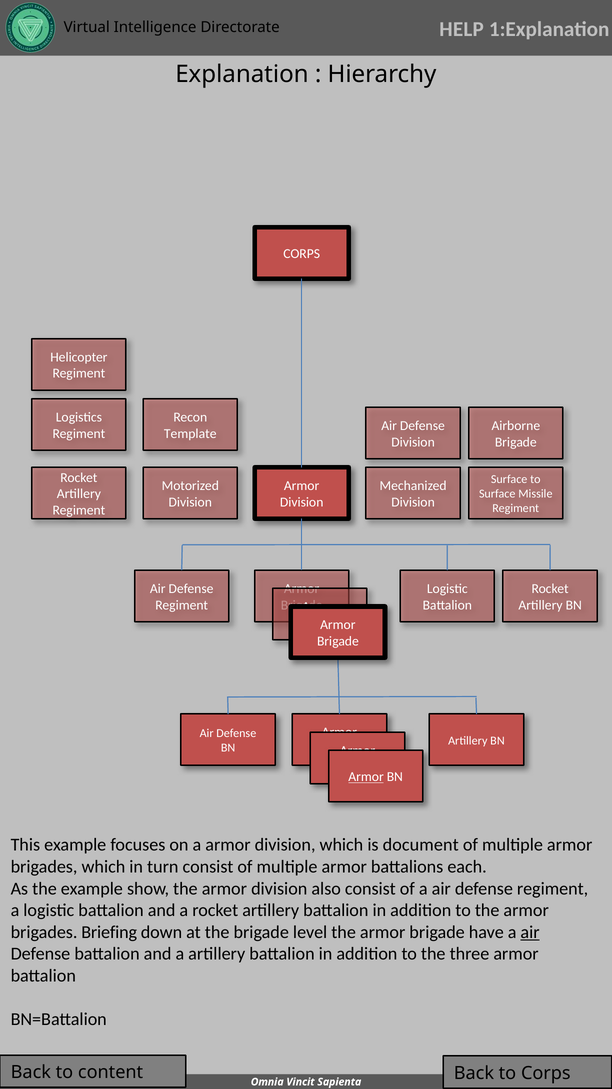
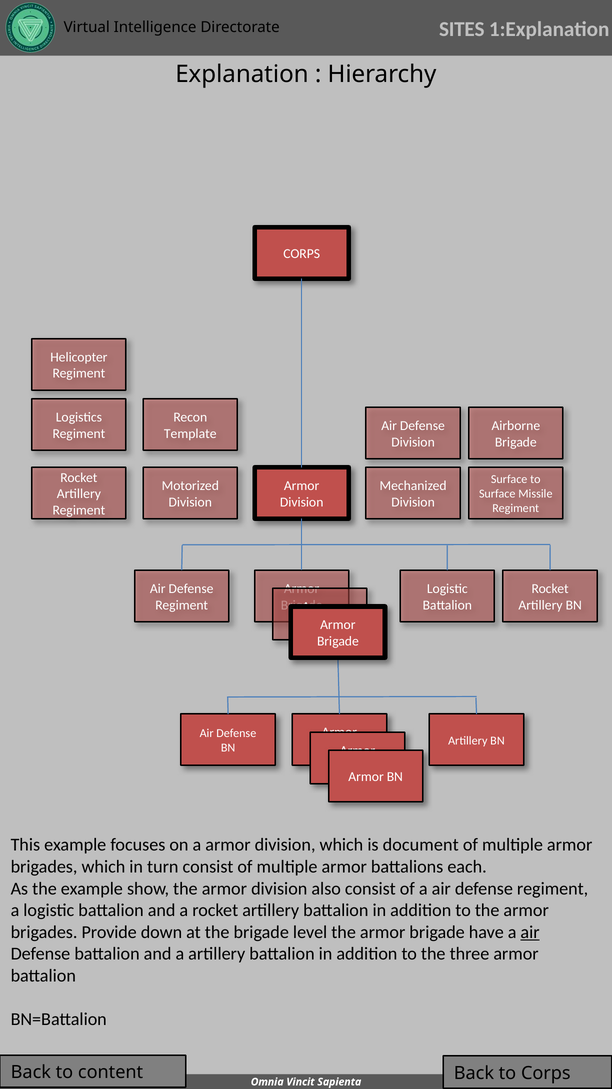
HELP: HELP -> SITES
Armor at (366, 776) underline: present -> none
Briefing: Briefing -> Provide
